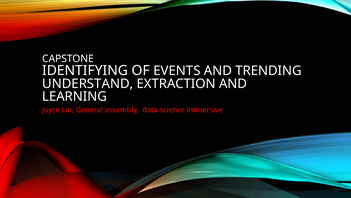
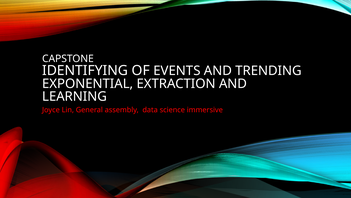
UNDERSTAND: UNDERSTAND -> EXPONENTIAL
